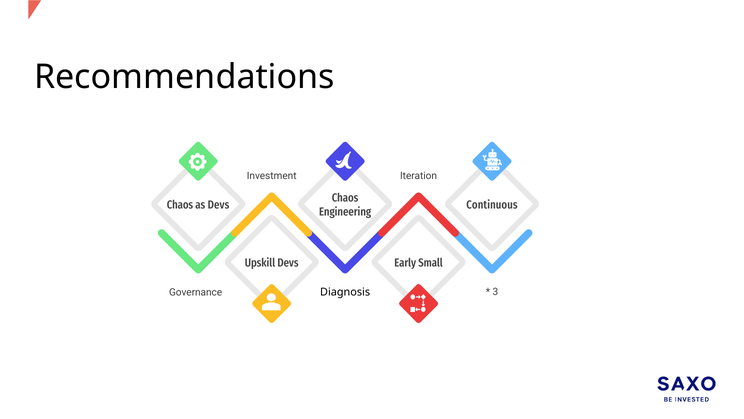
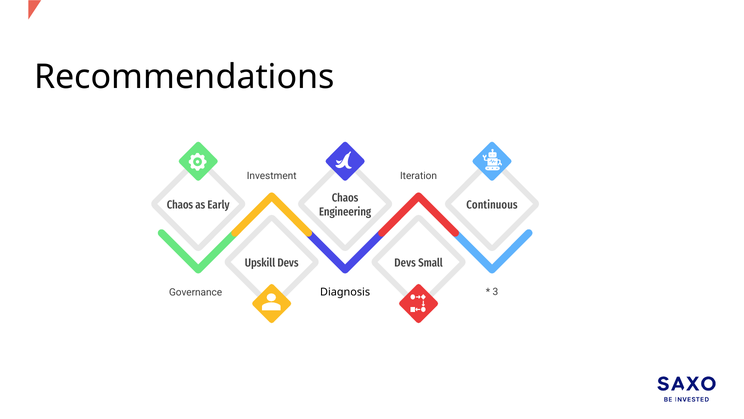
as Devs: Devs -> Early
Early at (405, 263): Early -> Devs
